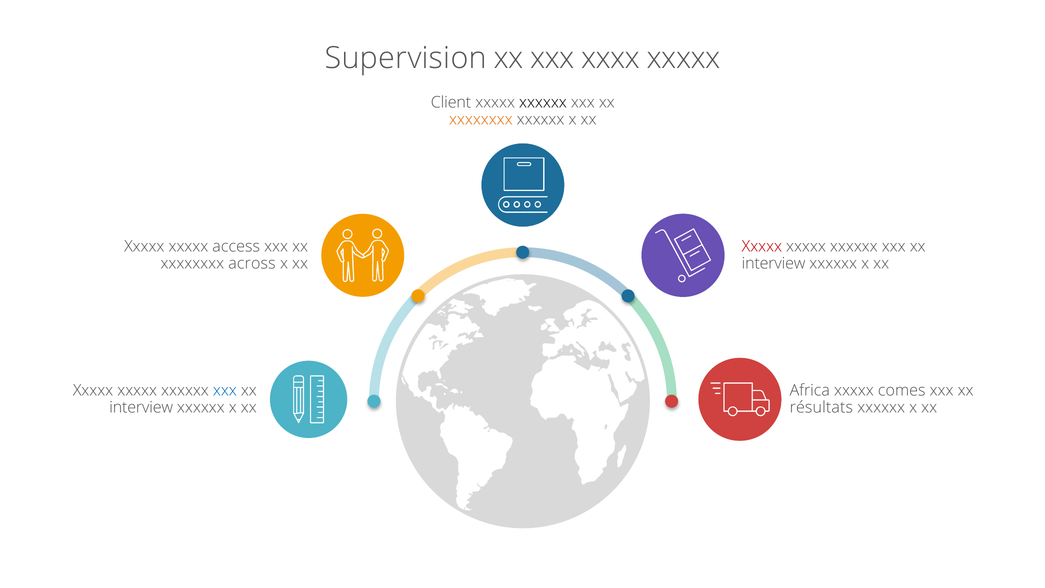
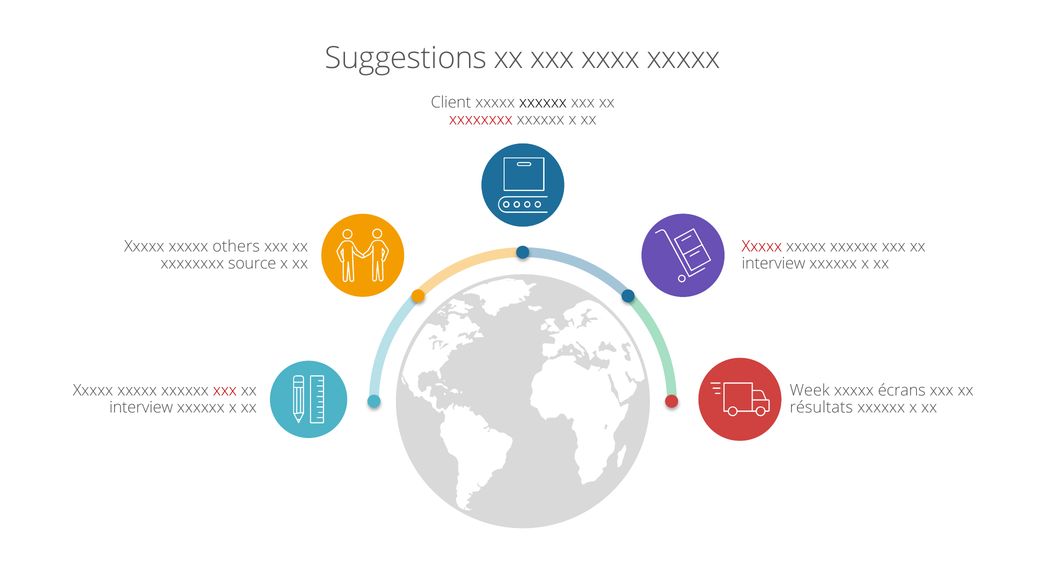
Supervision: Supervision -> Suggestions
xxxxxxxx at (481, 120) colour: orange -> red
access: access -> others
across: across -> source
xxx at (225, 390) colour: blue -> red
Africa: Africa -> Week
comes: comes -> écrans
